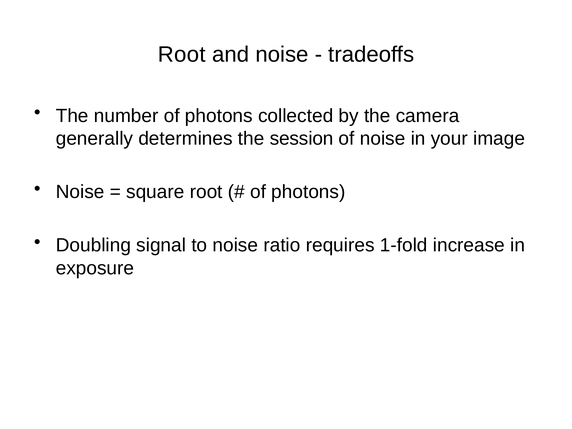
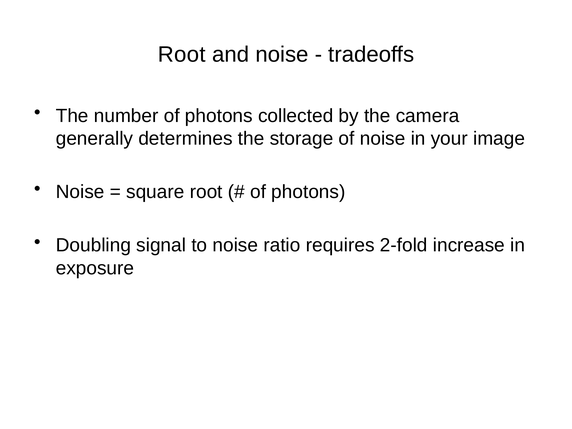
session: session -> storage
1-fold: 1-fold -> 2-fold
